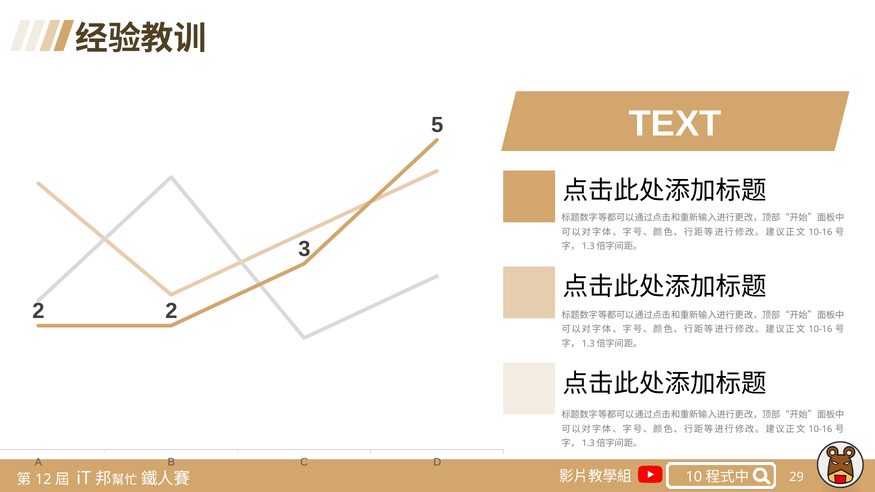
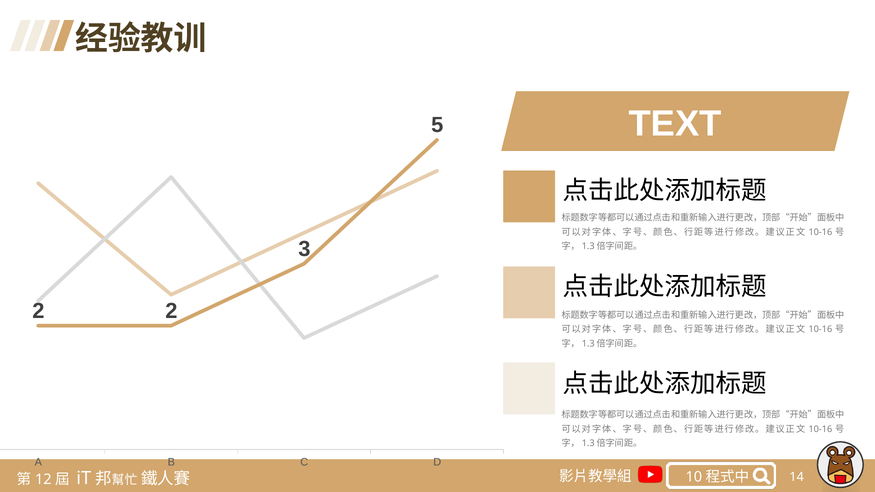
29: 29 -> 14
